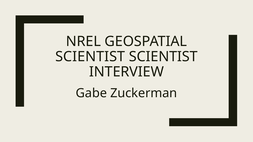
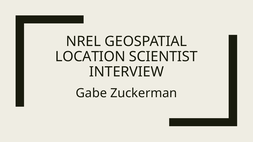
SCIENTIST at (90, 57): SCIENTIST -> LOCATION
